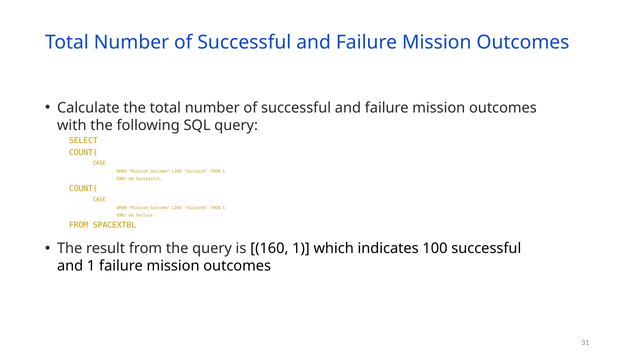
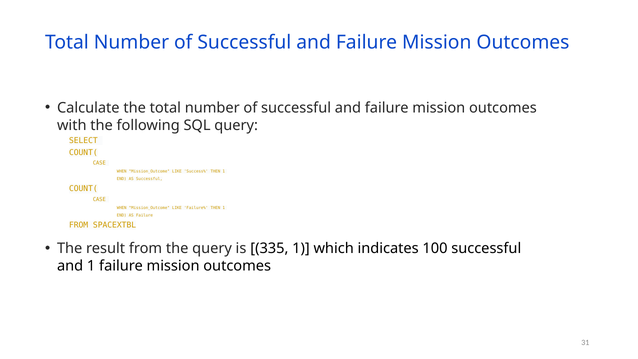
160: 160 -> 335
